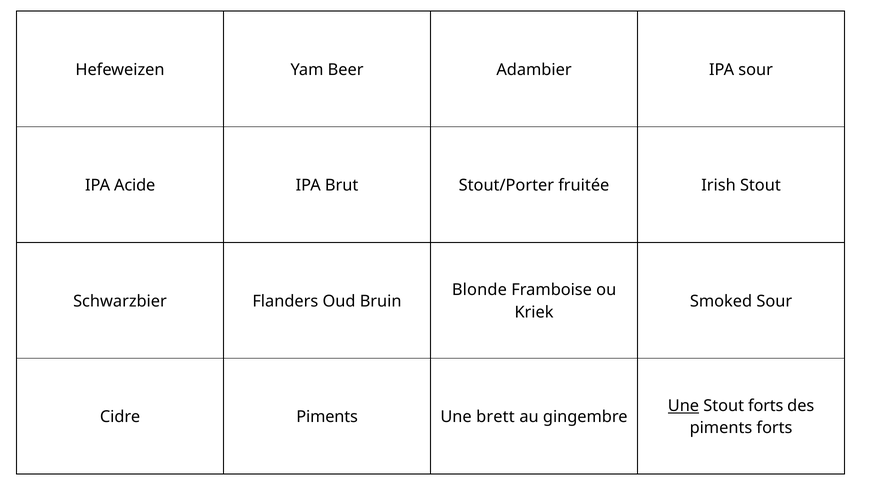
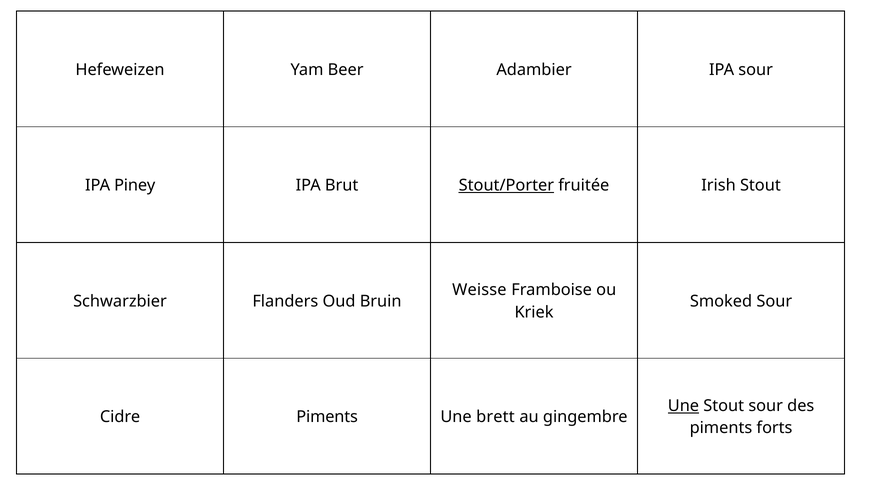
Acide: Acide -> Piney
Stout/Porter underline: none -> present
Blonde: Blonde -> Weisse
Stout forts: forts -> sour
